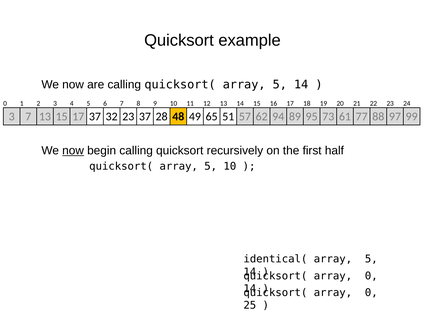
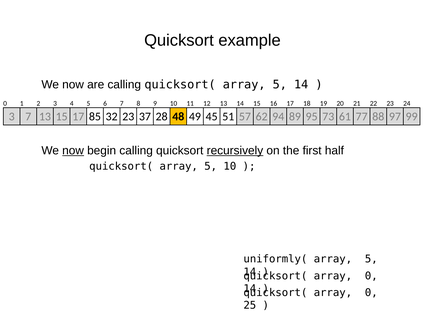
17 37: 37 -> 85
65: 65 -> 45
recursively underline: none -> present
identical(: identical( -> uniformly(
